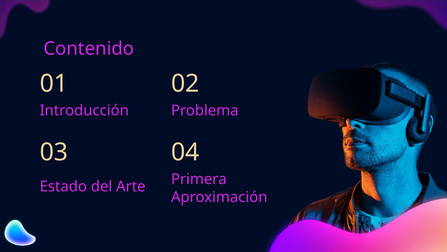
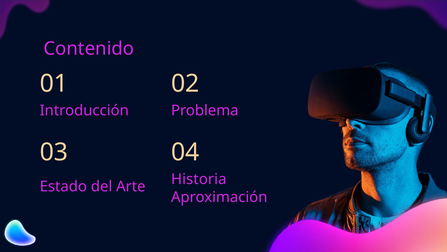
Primera: Primera -> Historia
